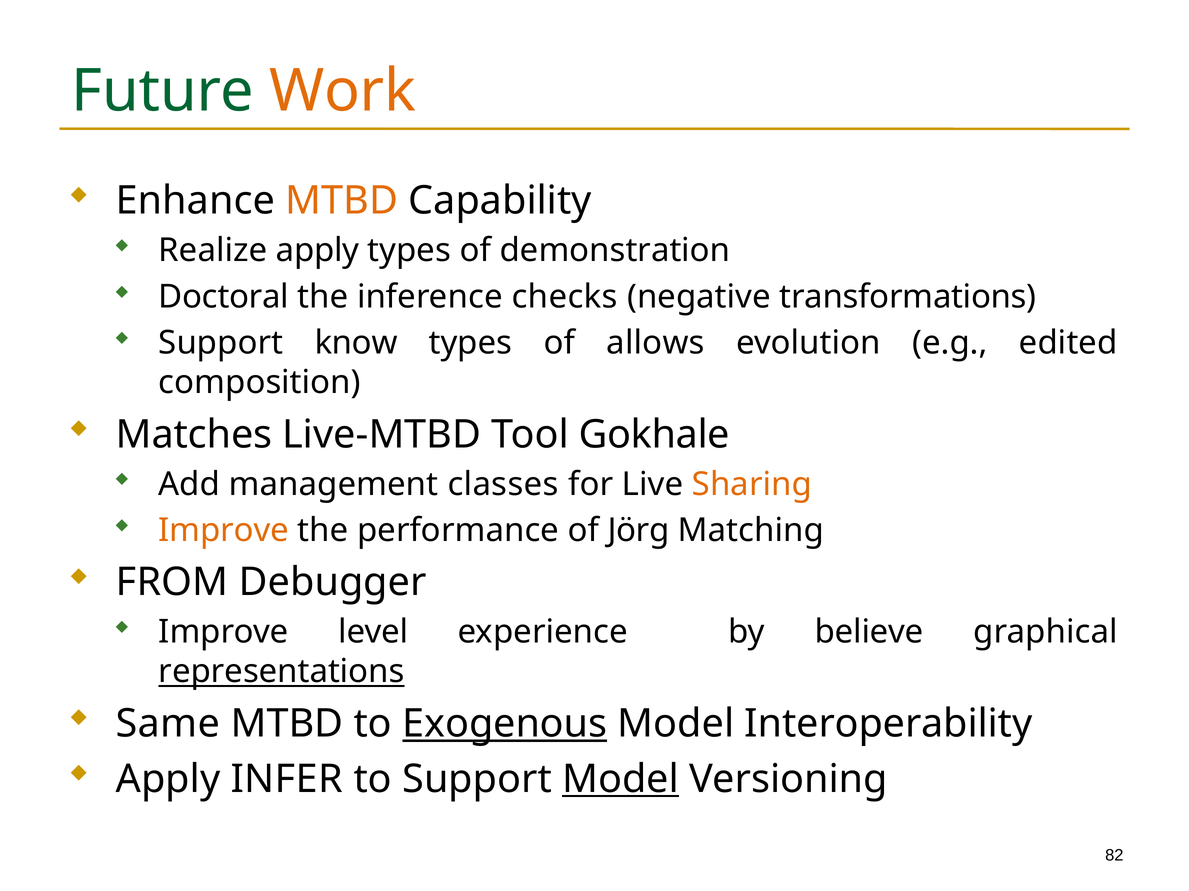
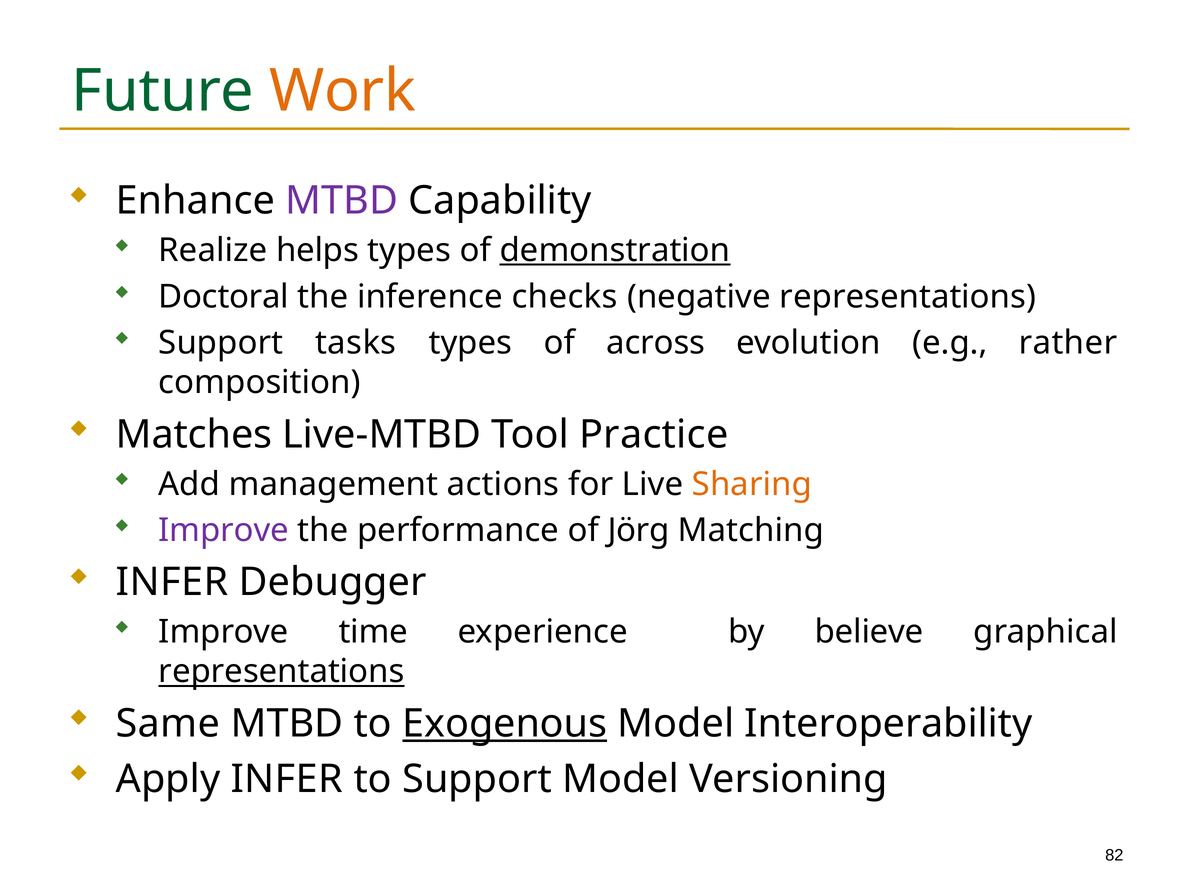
MTBD at (342, 201) colour: orange -> purple
Realize apply: apply -> helps
demonstration underline: none -> present
negative transformations: transformations -> representations
know: know -> tasks
allows: allows -> across
edited: edited -> rather
Gokhale: Gokhale -> Practice
classes: classes -> actions
Improve at (224, 531) colour: orange -> purple
FROM at (172, 583): FROM -> INFER
level: level -> time
Model at (621, 780) underline: present -> none
